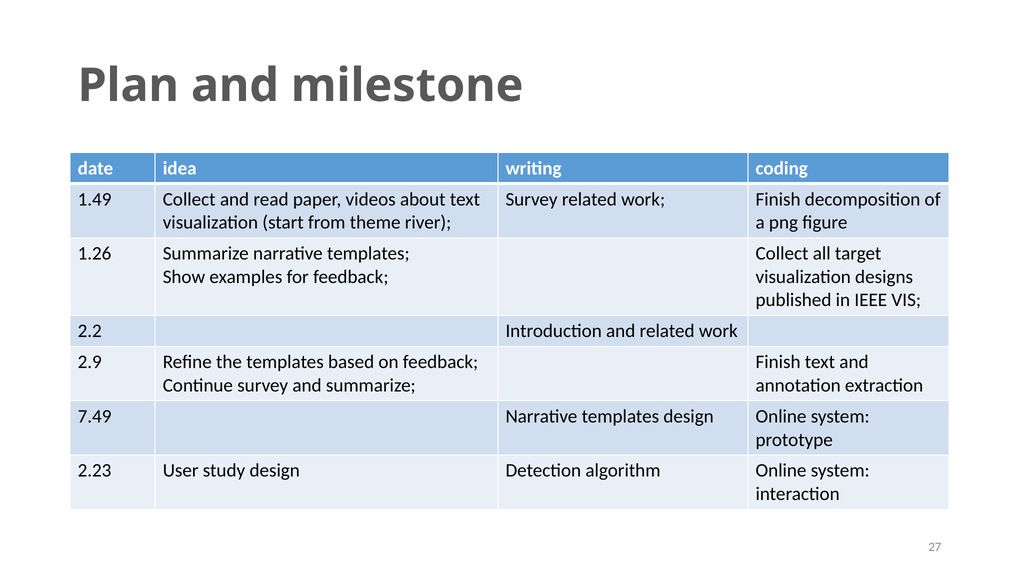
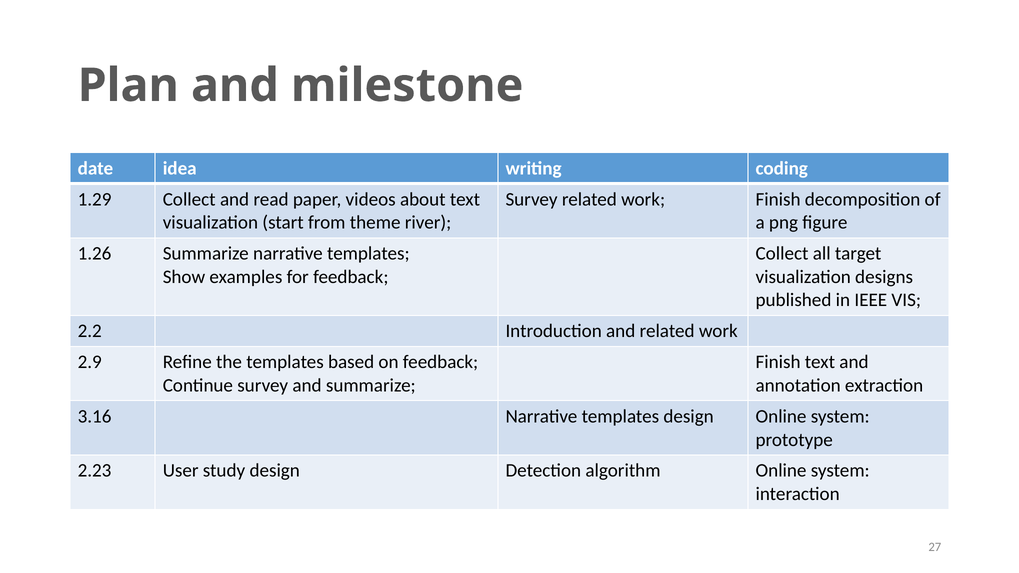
1.49: 1.49 -> 1.29
7.49: 7.49 -> 3.16
